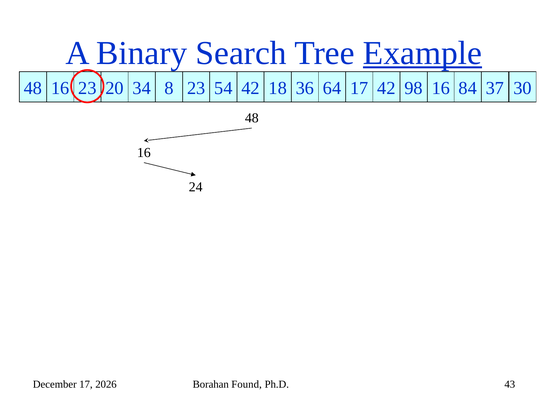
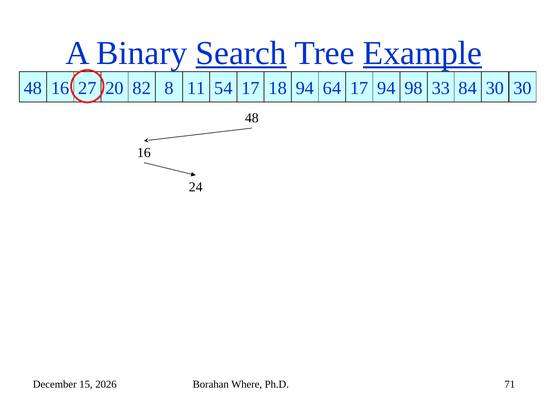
Search underline: none -> present
16 23: 23 -> 27
34: 34 -> 82
8 23: 23 -> 11
54 42: 42 -> 17
18 36: 36 -> 94
17 42: 42 -> 94
98 16: 16 -> 33
84 37: 37 -> 30
17 at (86, 384): 17 -> 15
Found: Found -> Where
43: 43 -> 71
